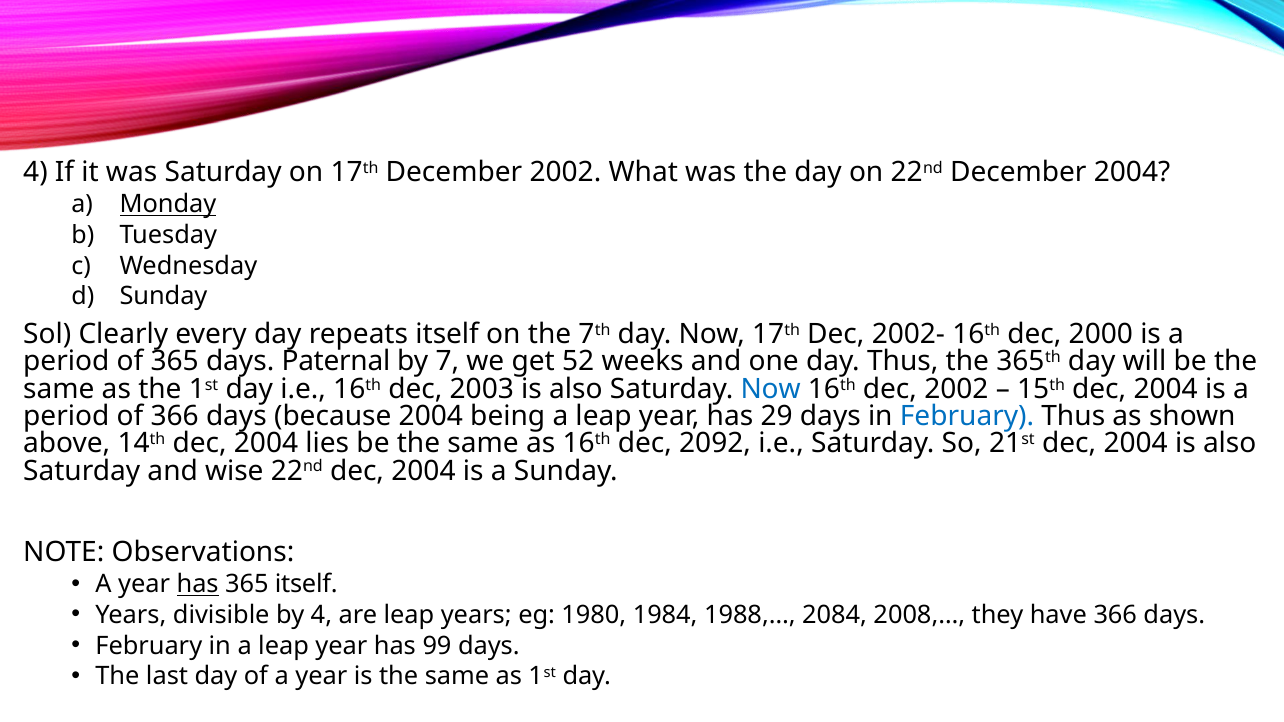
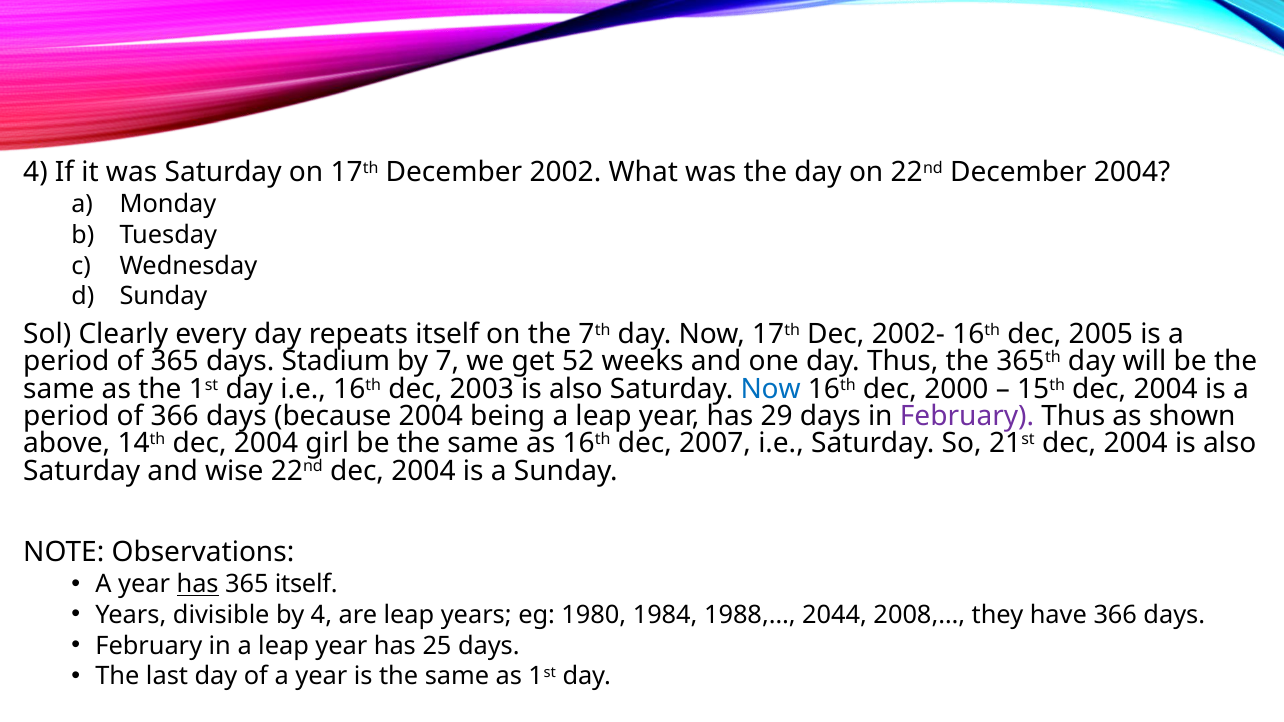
Monday underline: present -> none
2000: 2000 -> 2005
Paternal: Paternal -> Stadium
dec 2002: 2002 -> 2000
February at (967, 416) colour: blue -> purple
lies: lies -> girl
2092: 2092 -> 2007
2084: 2084 -> 2044
99: 99 -> 25
